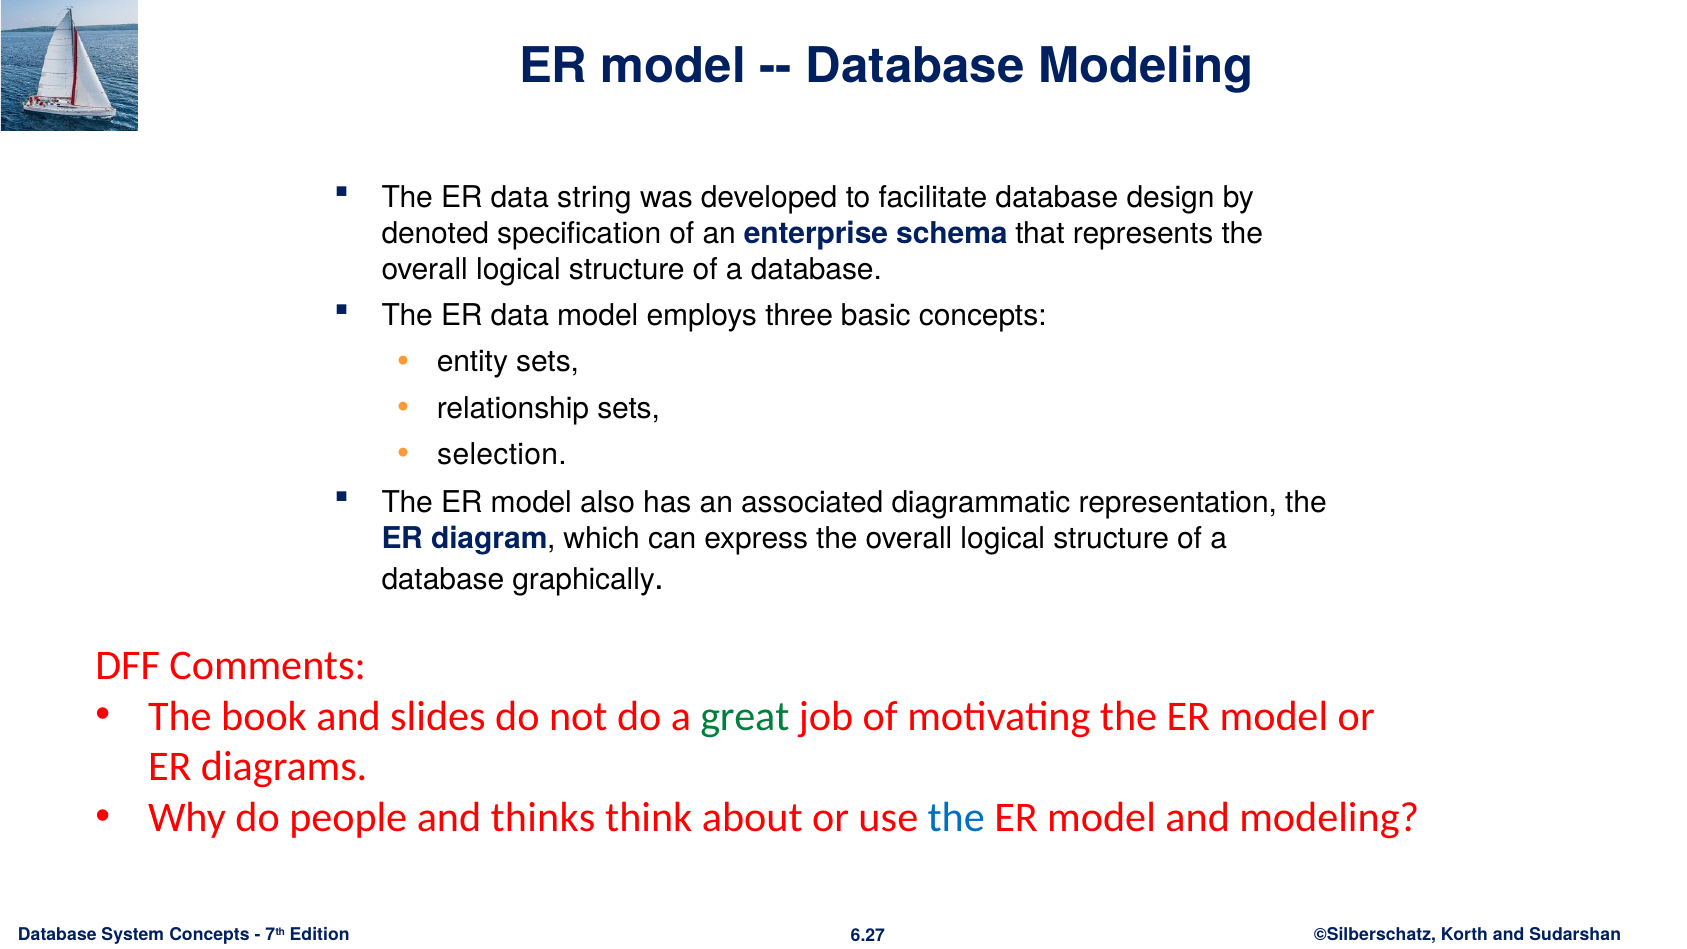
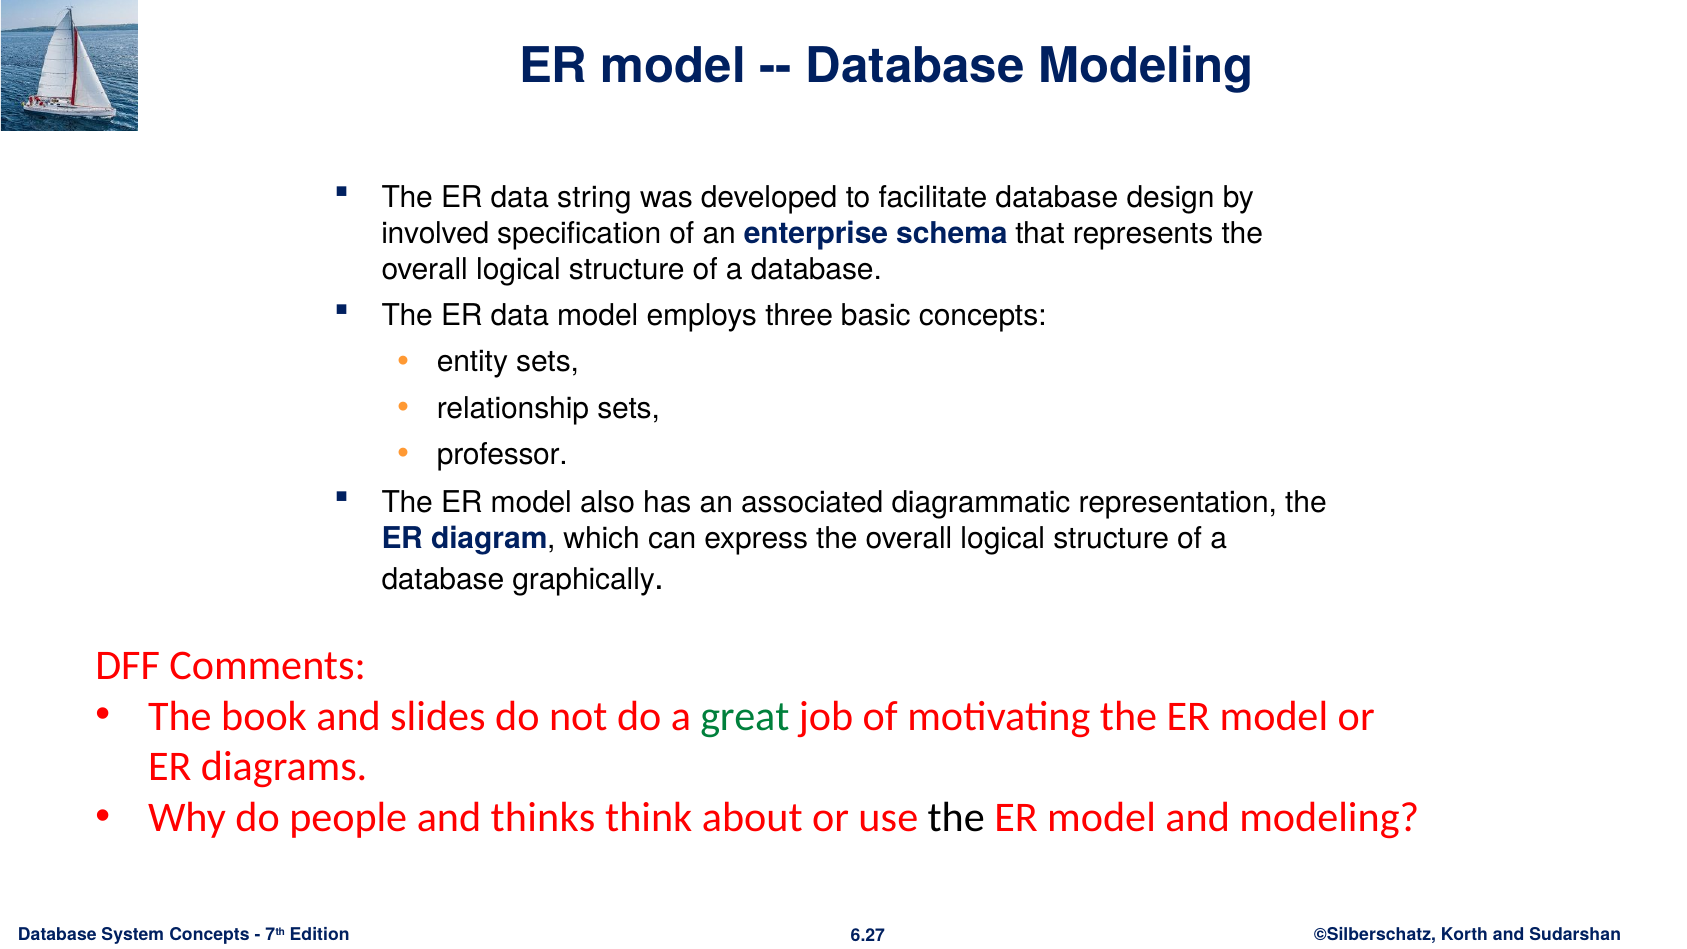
denoted: denoted -> involved
selection: selection -> professor
the at (956, 817) colour: blue -> black
